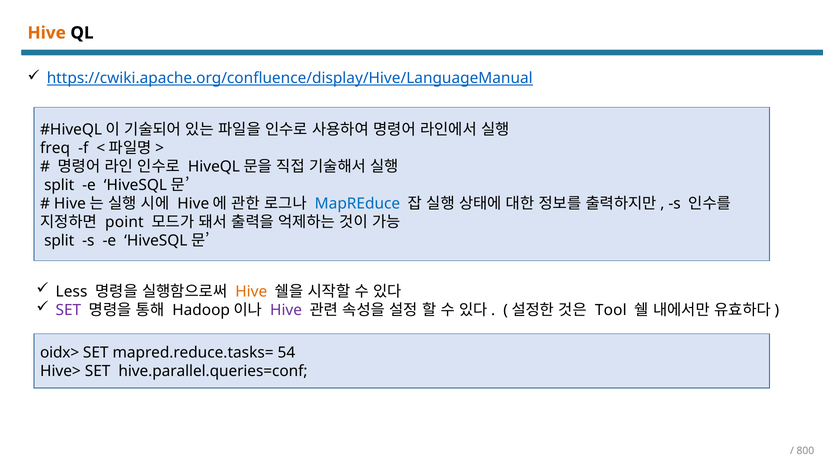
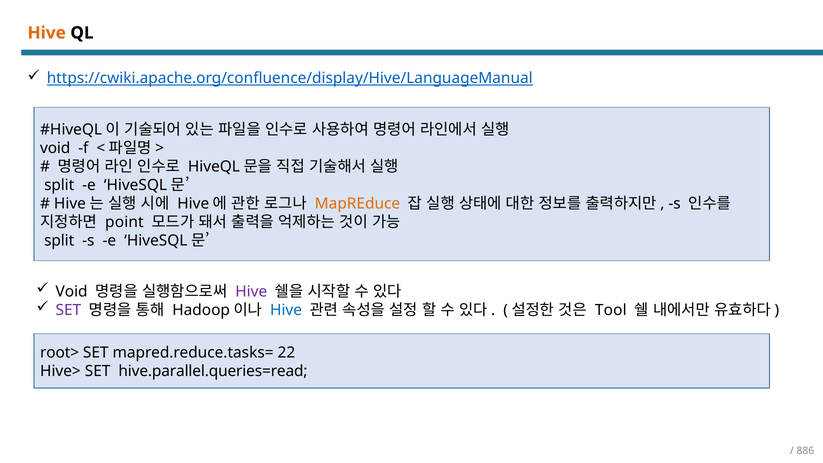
freq at (55, 148): freq -> void
MapREduce colour: blue -> orange
Less at (72, 291): Less -> Void
Hive at (251, 291) colour: orange -> purple
Hive at (286, 310) colour: purple -> blue
oidx>: oidx> -> root>
54: 54 -> 22
hive.parallel.queries=conf: hive.parallel.queries=conf -> hive.parallel.queries=read
800: 800 -> 886
